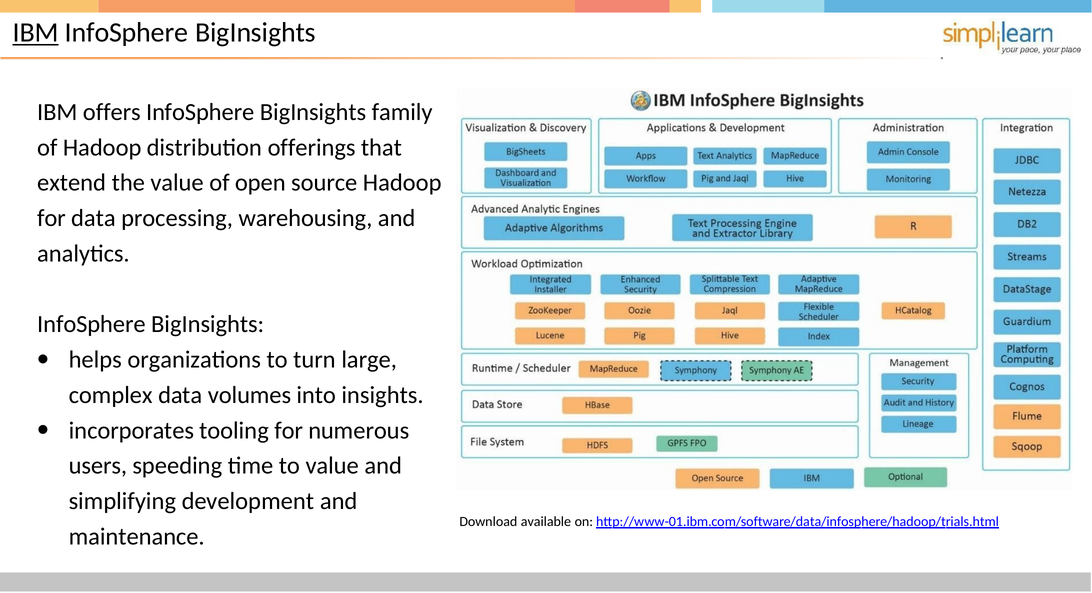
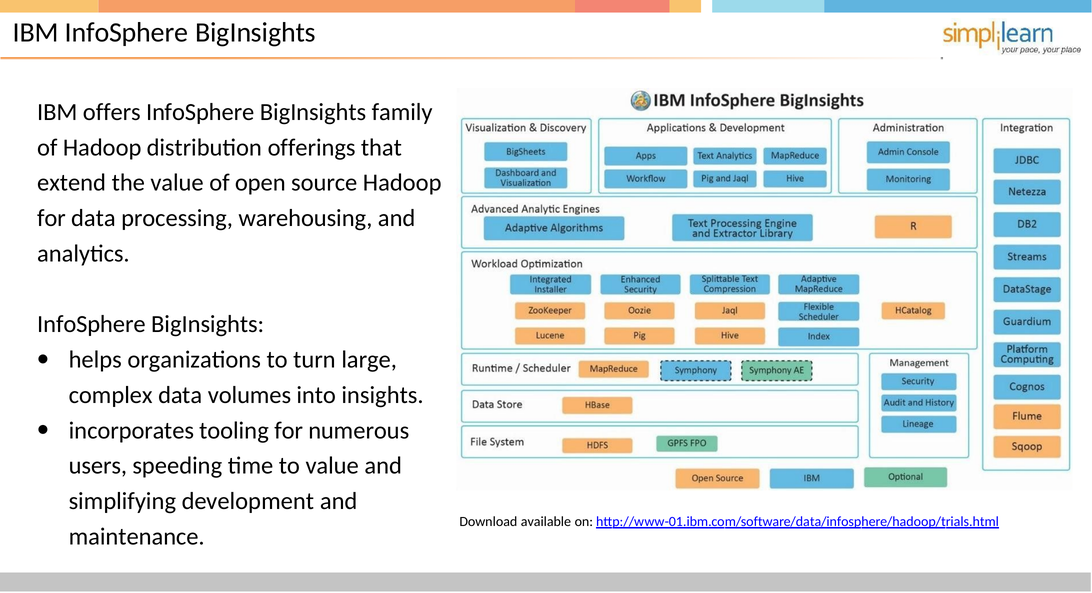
IBM at (36, 33) underline: present -> none
